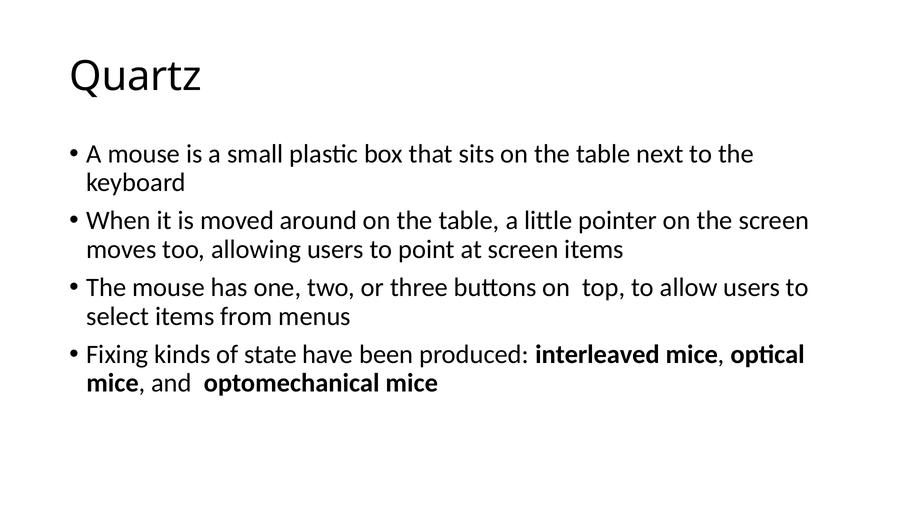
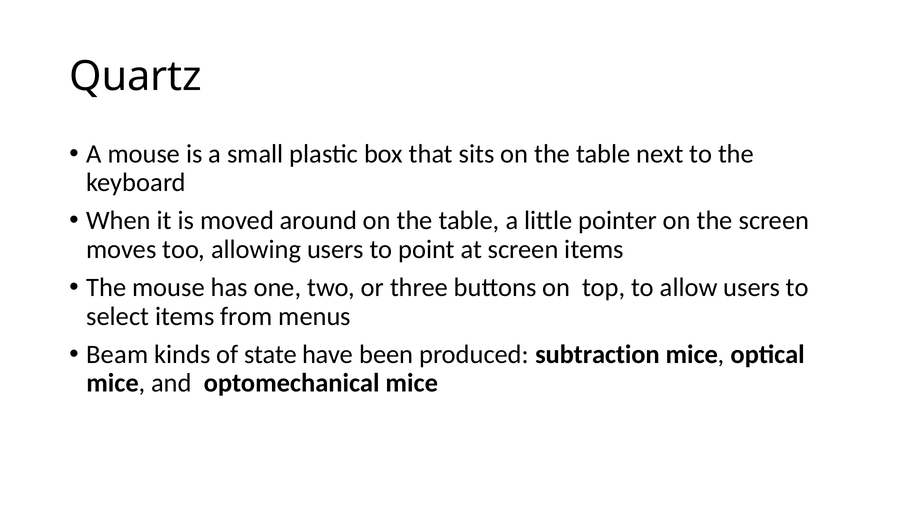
Fixing: Fixing -> Beam
interleaved: interleaved -> subtraction
